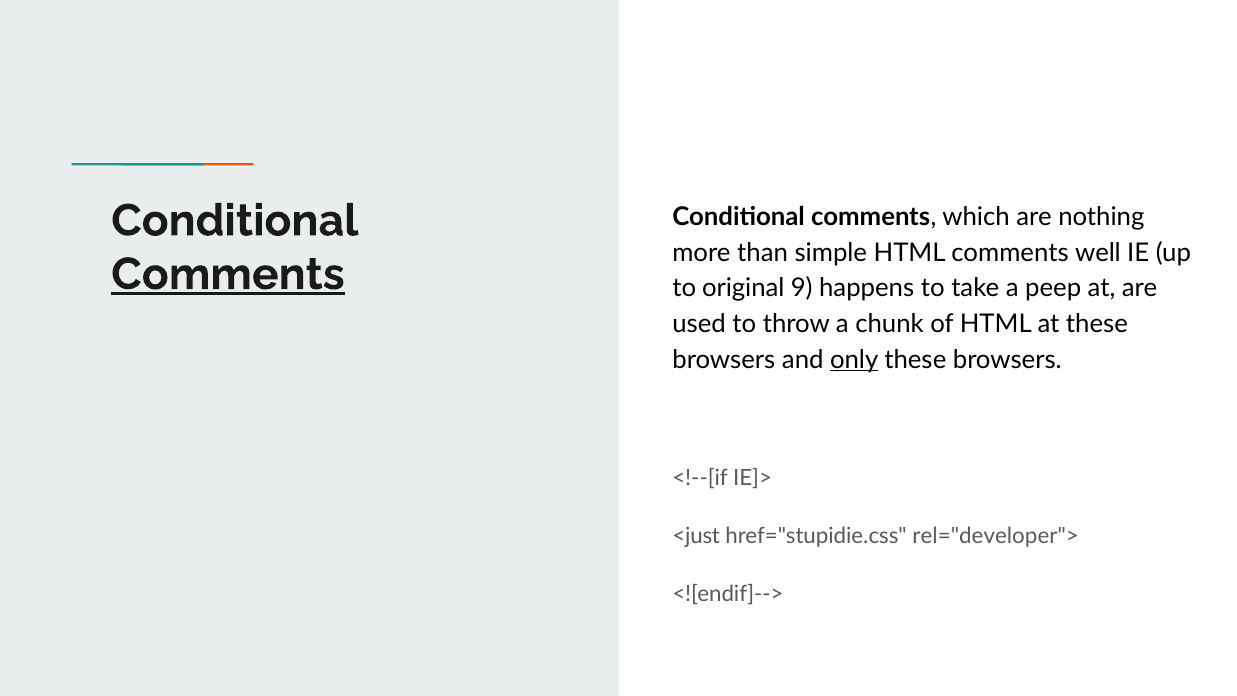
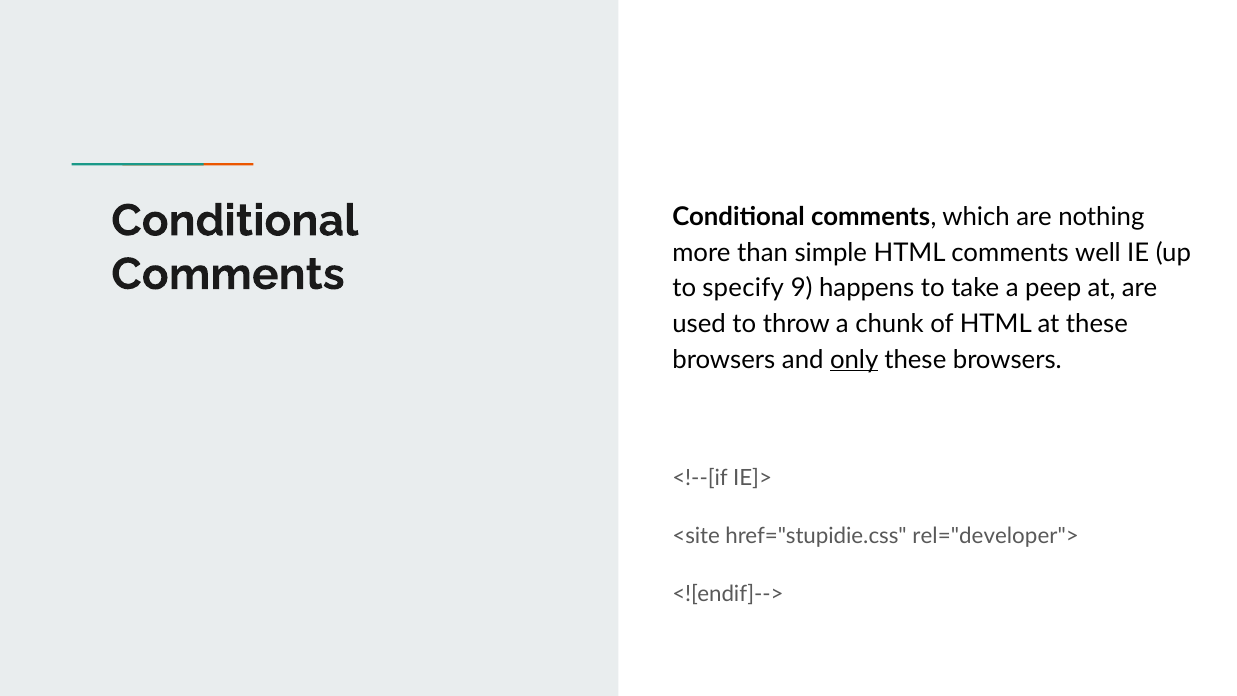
Comments at (228, 274) underline: present -> none
original: original -> specify
<just: <just -> <site
